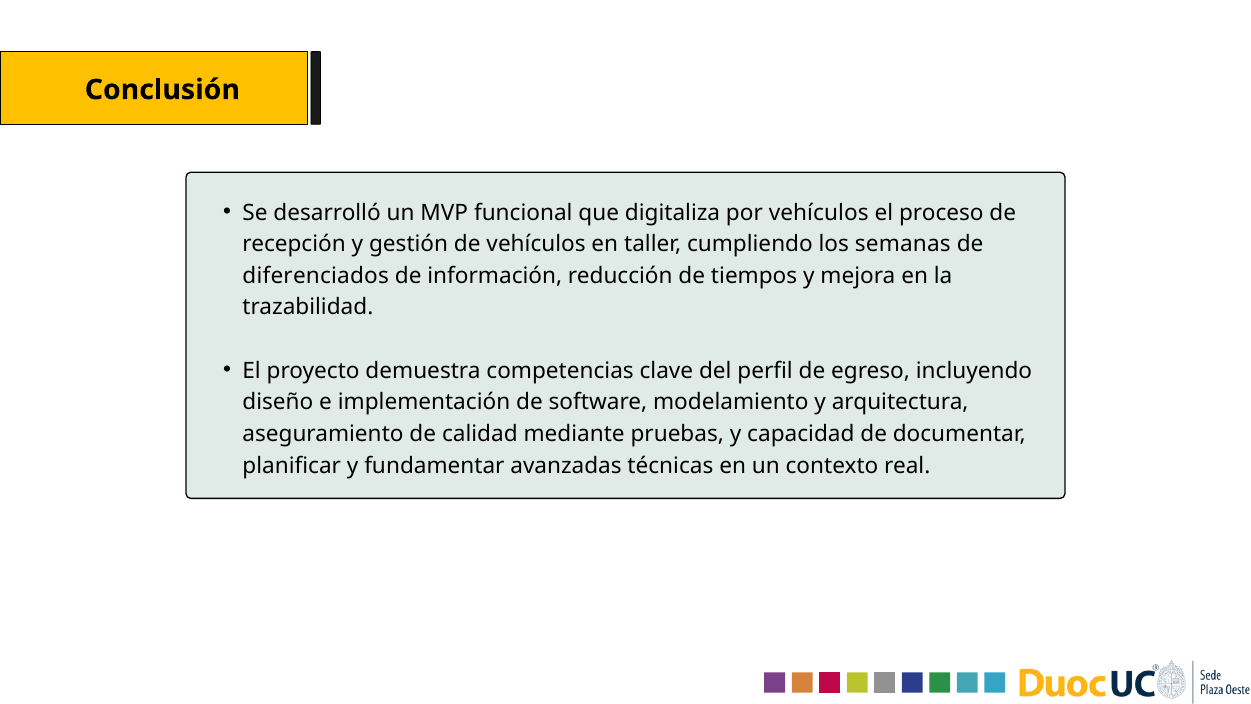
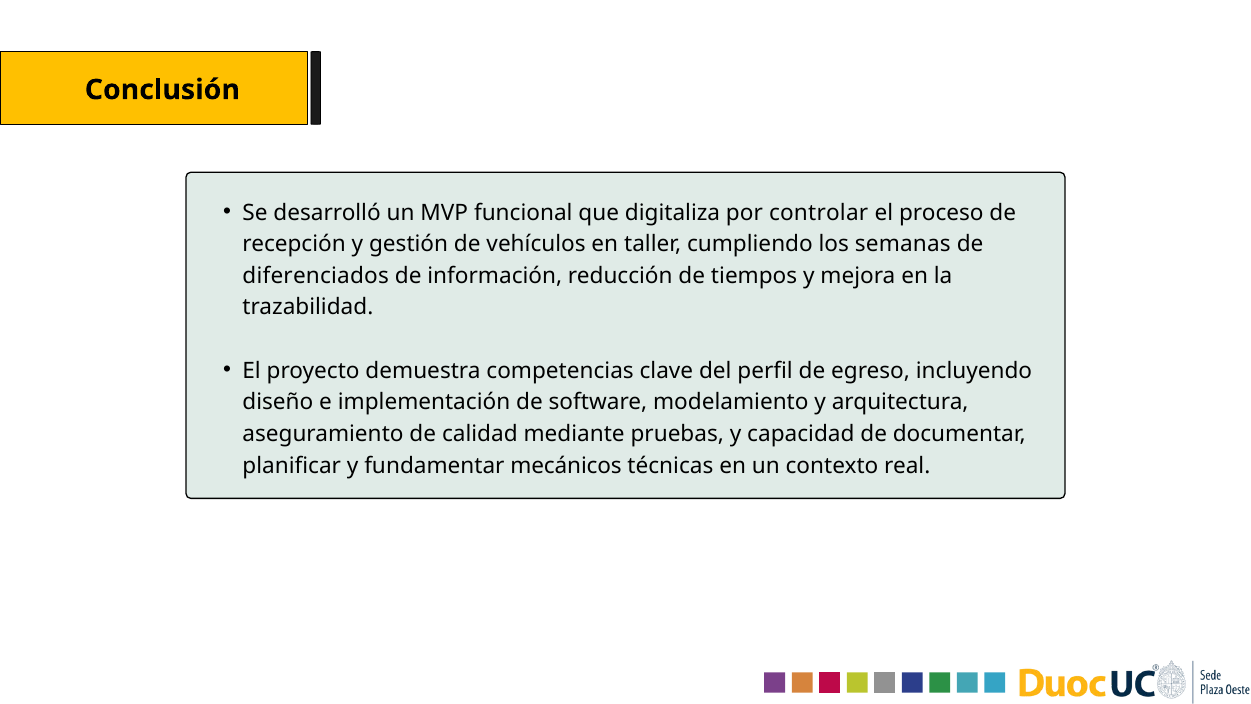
por vehículos: vehículos -> controlar
avanzadas: avanzadas -> mecánicos
